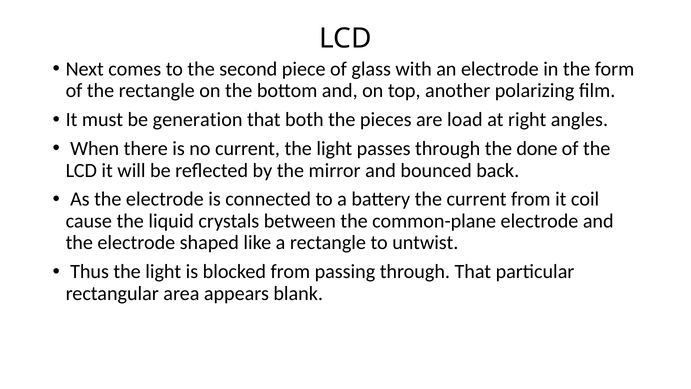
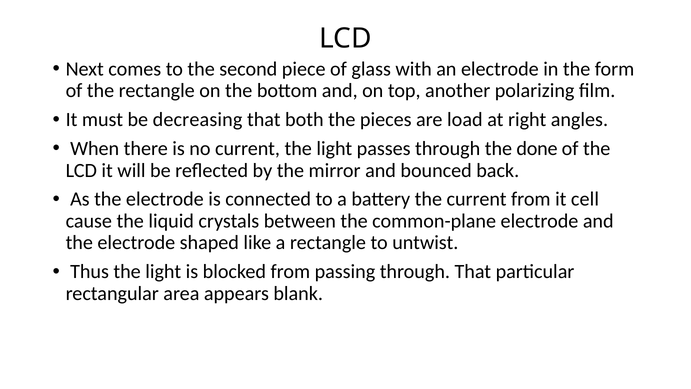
generation: generation -> decreasing
coil: coil -> cell
